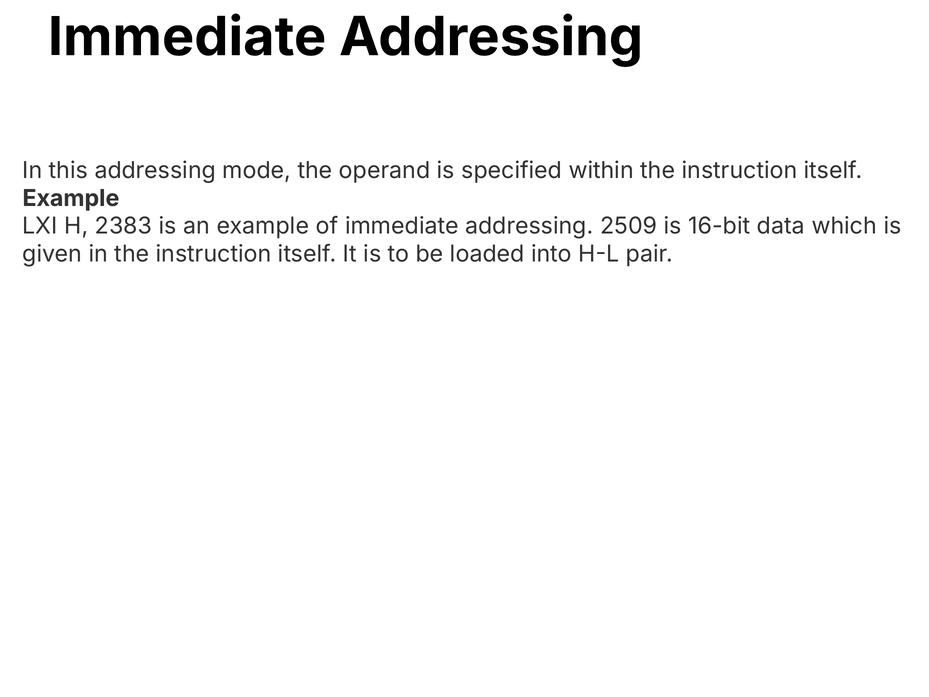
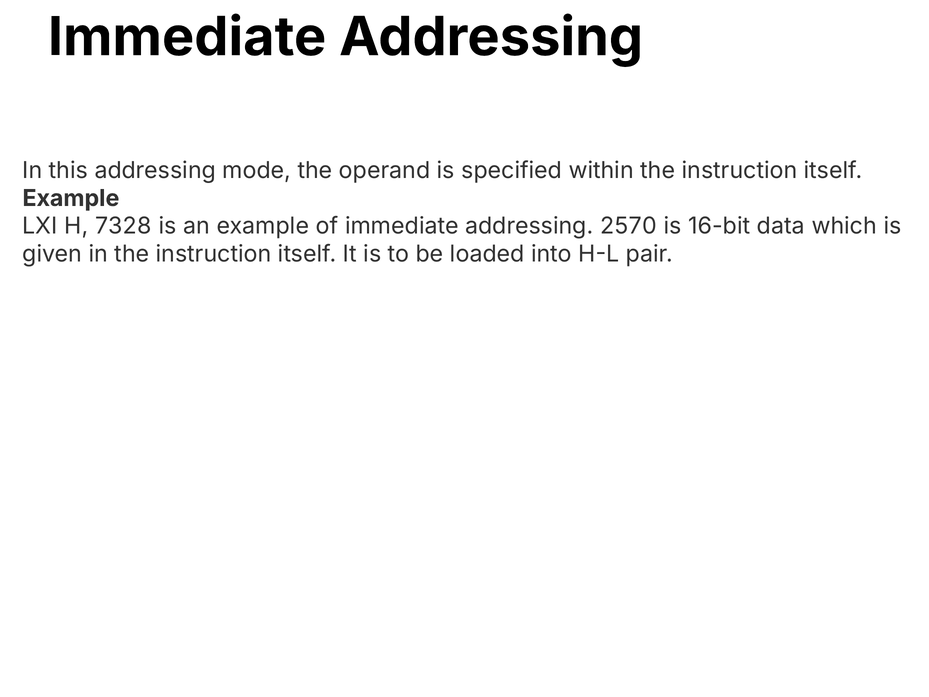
2383: 2383 -> 7328
2509: 2509 -> 2570
